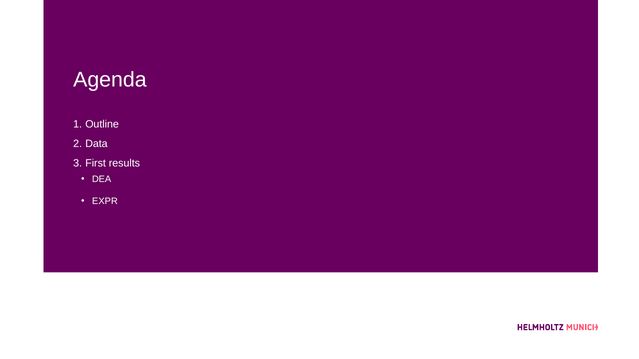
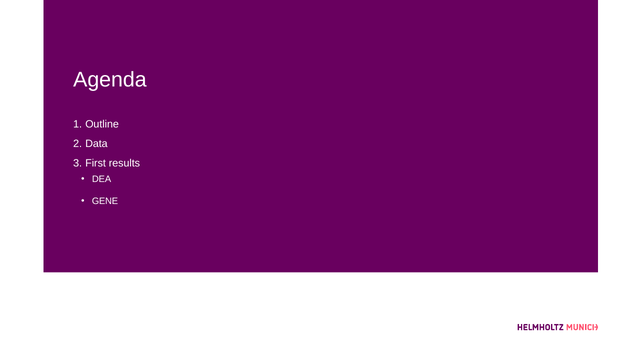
EXPR: EXPR -> GENE
